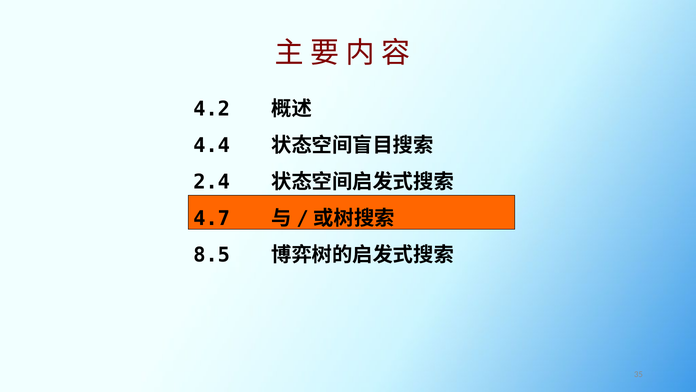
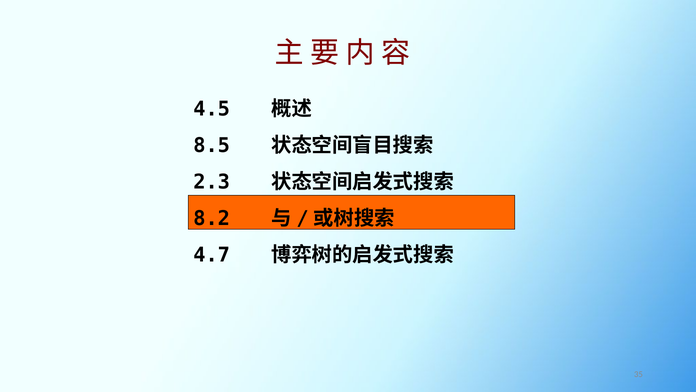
4.2: 4.2 -> 4.5
4.4: 4.4 -> 8.5
2.4: 2.4 -> 2.3
4.7: 4.7 -> 8.2
8.5: 8.5 -> 4.7
